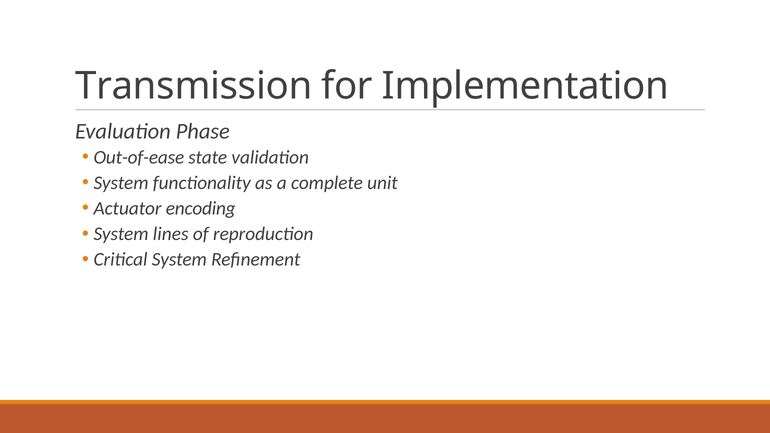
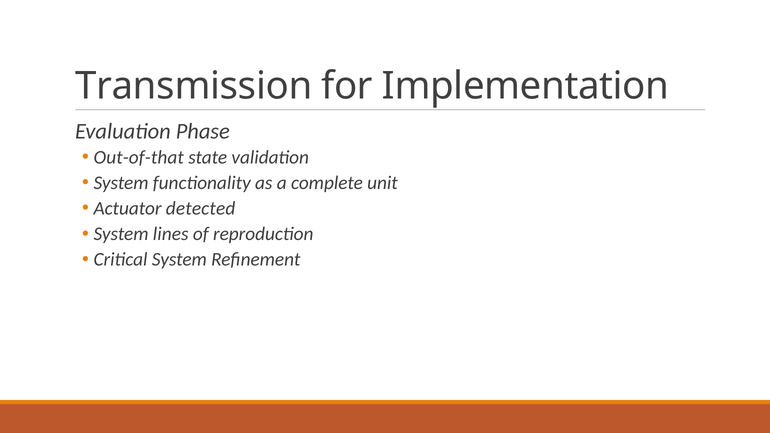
Out-of-ease: Out-of-ease -> Out-of-that
encoding: encoding -> detected
